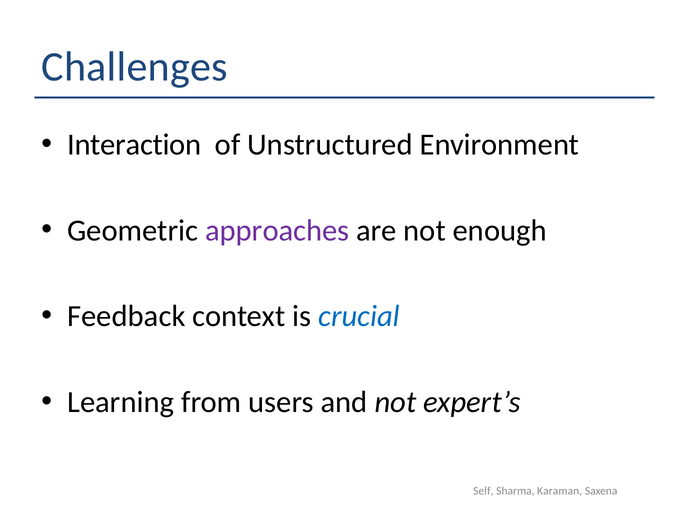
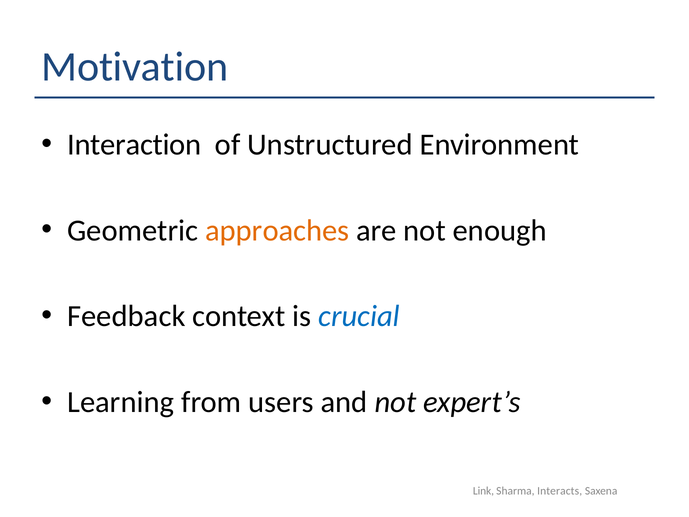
Challenges: Challenges -> Motivation
approaches colour: purple -> orange
Self: Self -> Link
Karaman: Karaman -> Interacts
